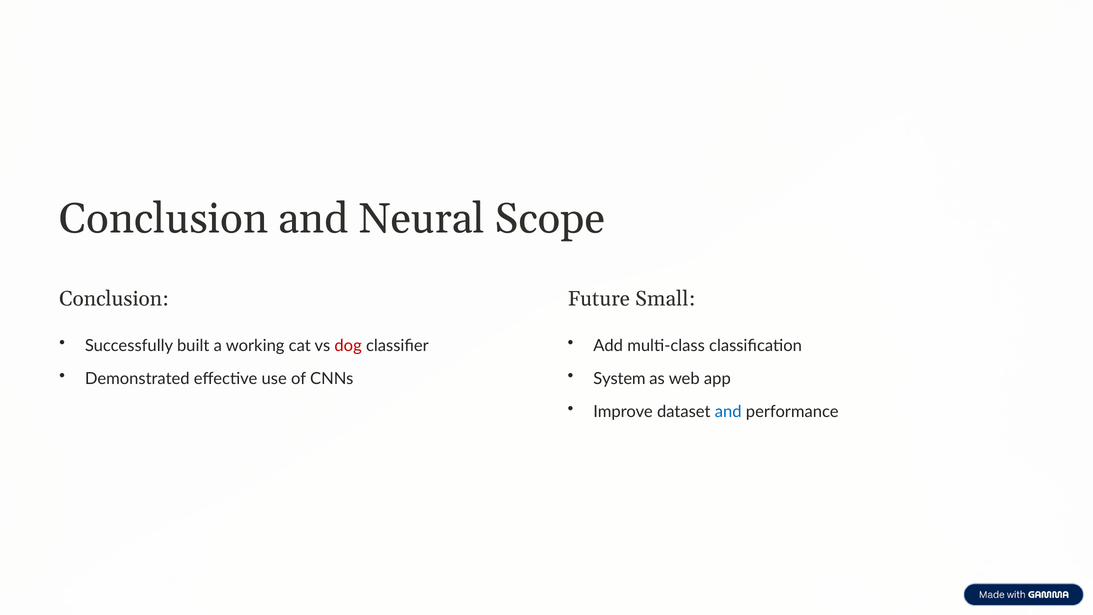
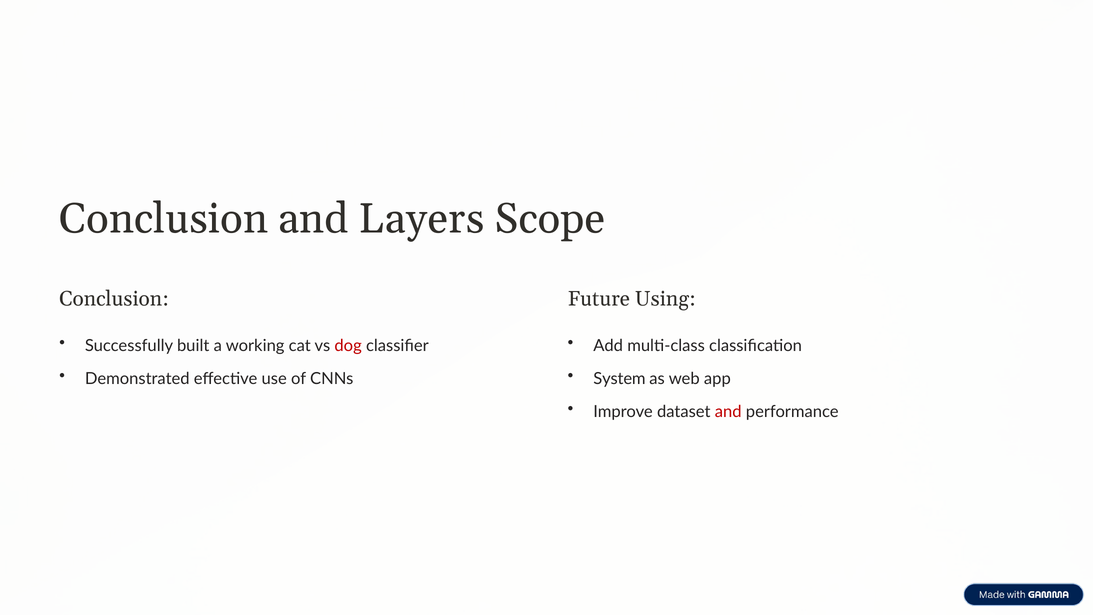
Neural: Neural -> Layers
Small: Small -> Using
and at (728, 411) colour: blue -> red
